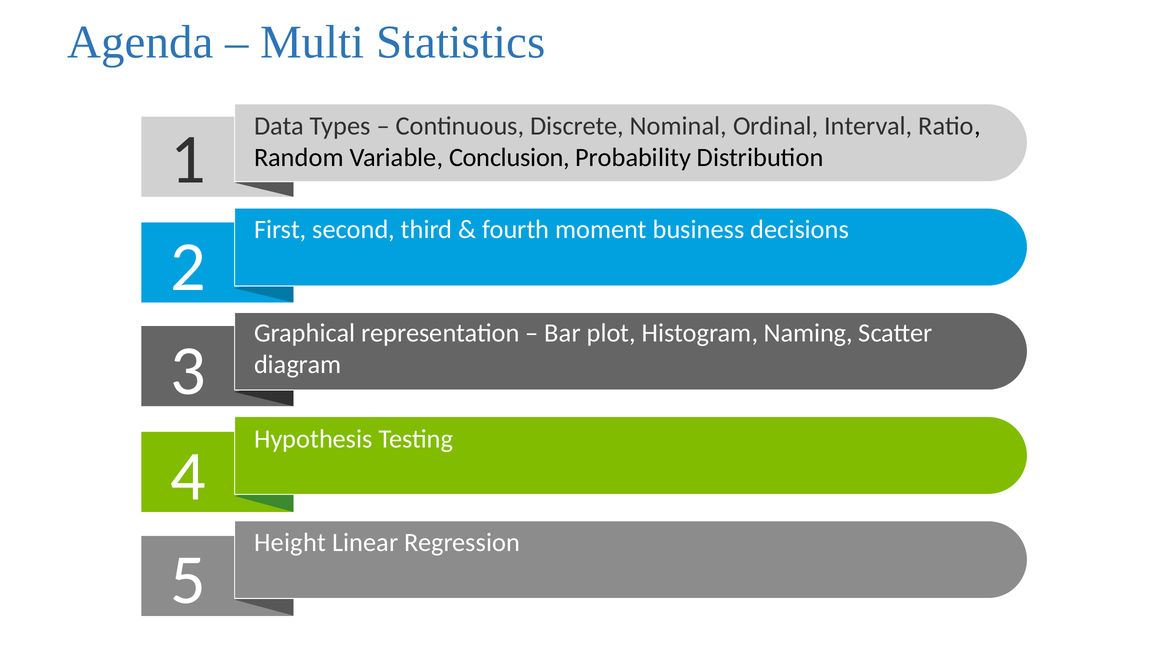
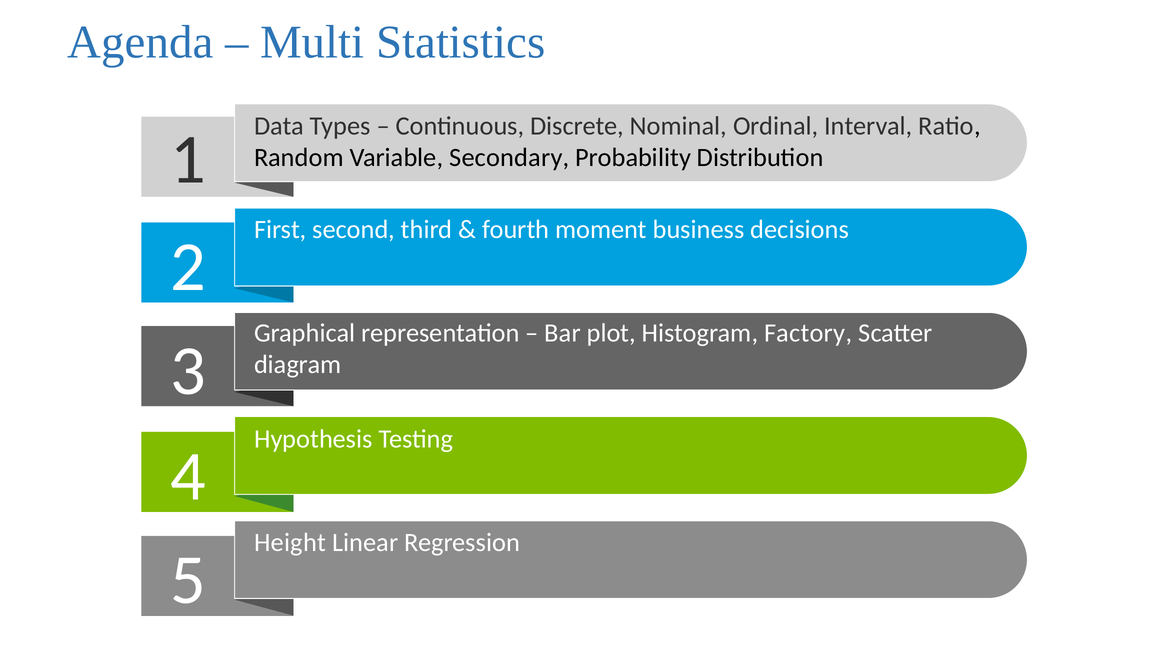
Conclusion: Conclusion -> Secondary
Naming: Naming -> Factory
